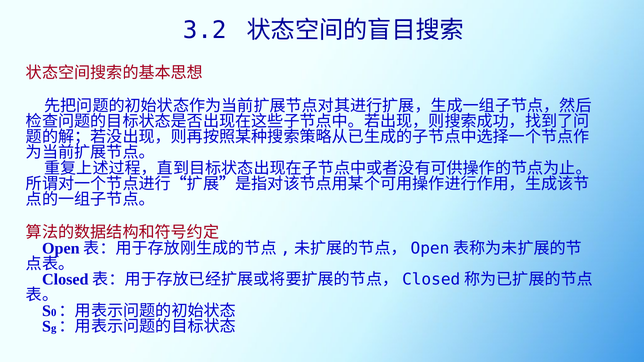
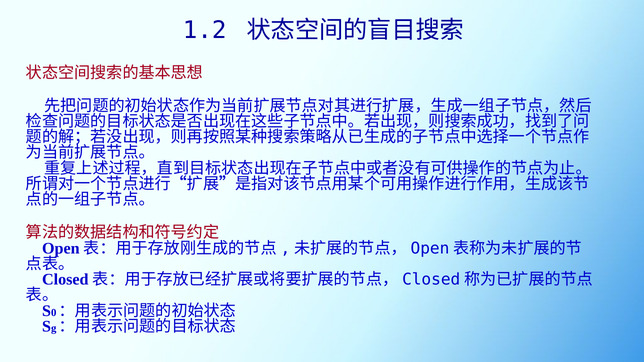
3.2: 3.2 -> 1.2
